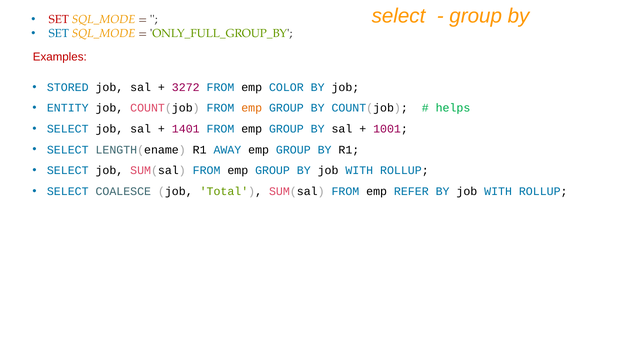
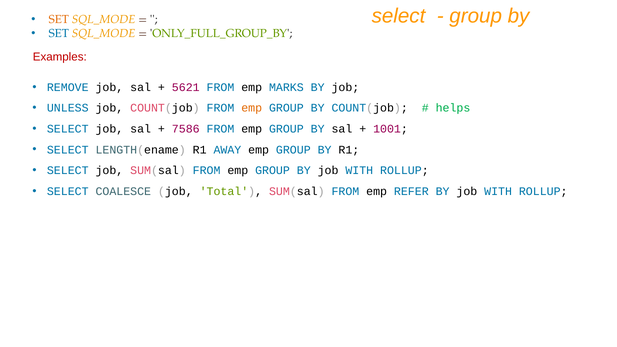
SET at (59, 20) colour: red -> orange
STORED: STORED -> REMOVE
3272: 3272 -> 5621
COLOR: COLOR -> MARKS
ENTITY: ENTITY -> UNLESS
1401: 1401 -> 7586
